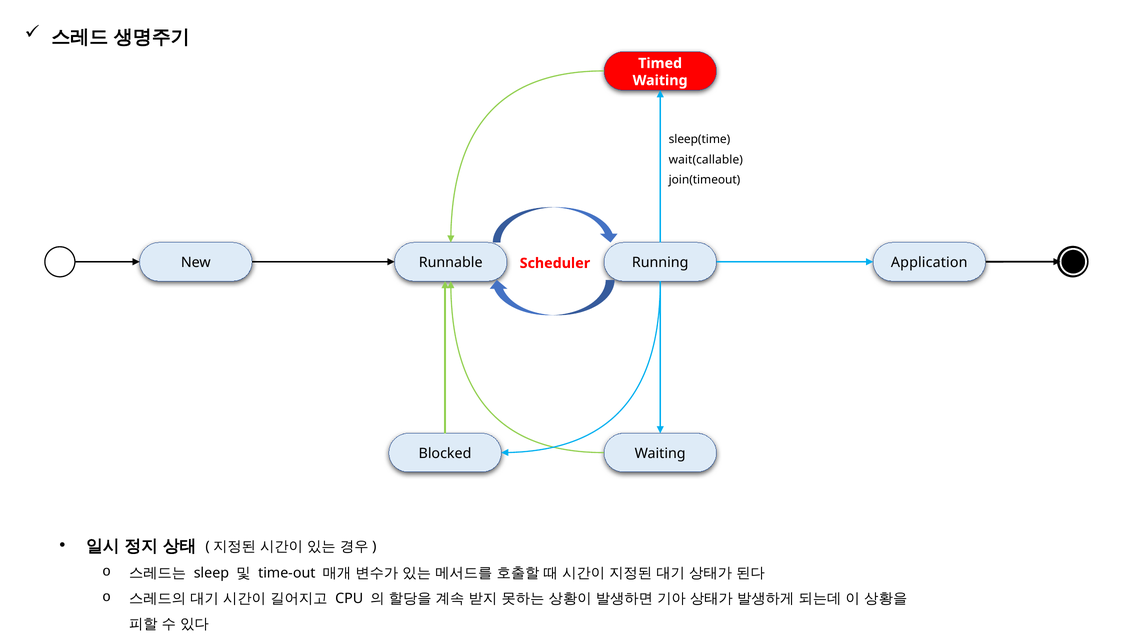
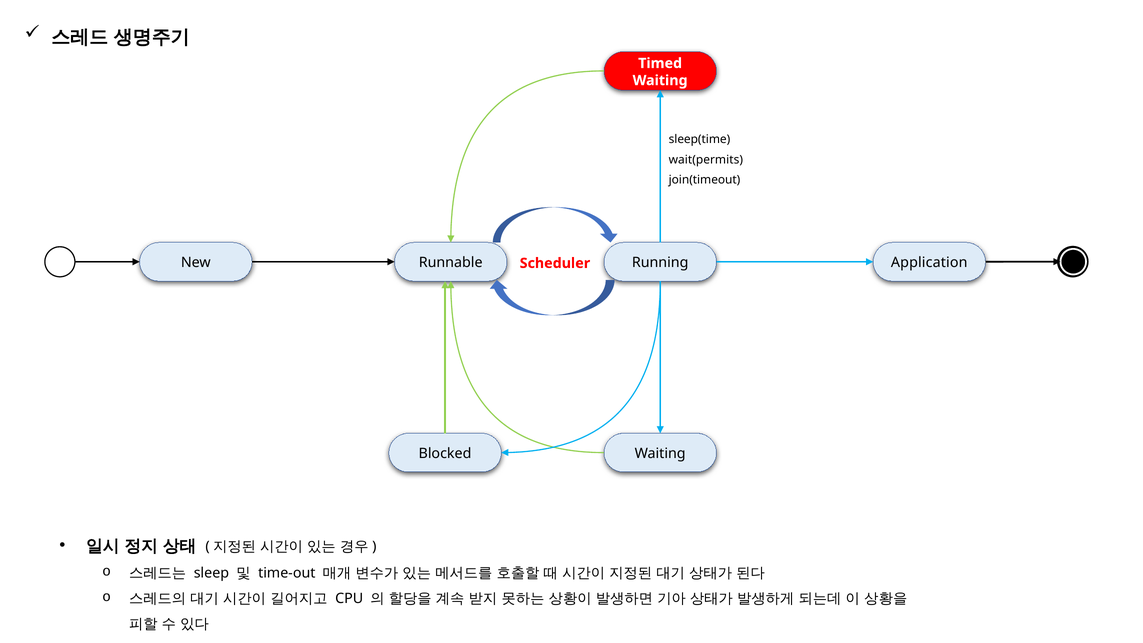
wait(callable: wait(callable -> wait(permits
